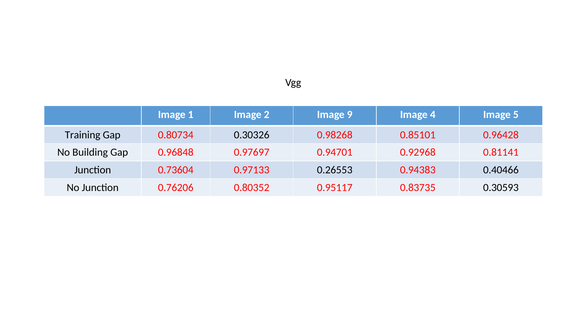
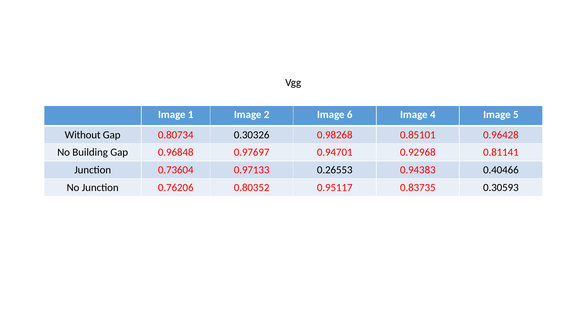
9: 9 -> 6
Training: Training -> Without
